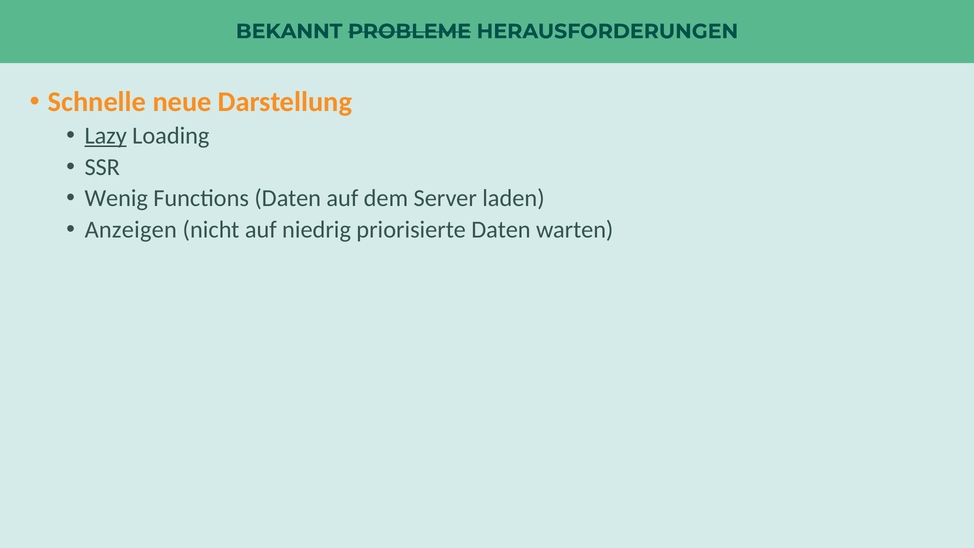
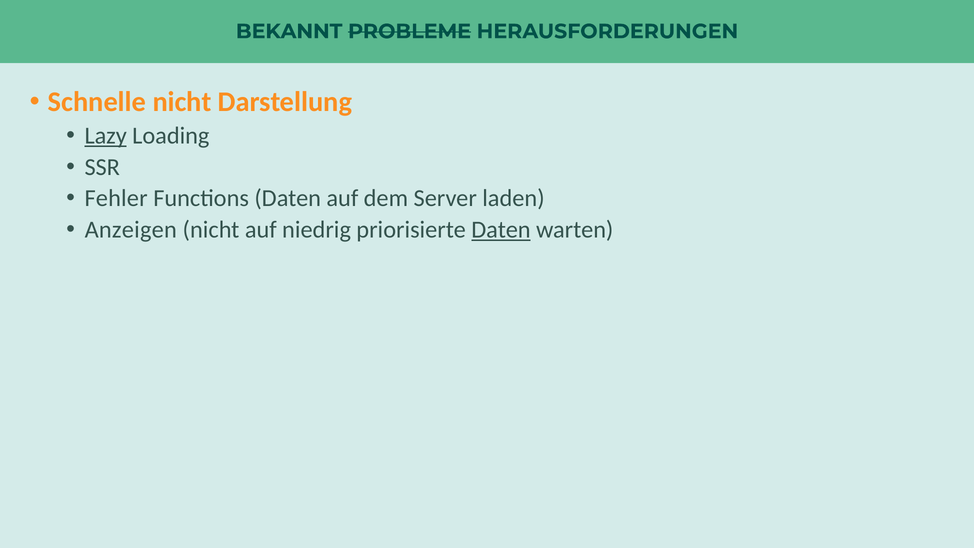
Schnelle neue: neue -> nicht
Wenig: Wenig -> Fehler
Daten at (501, 230) underline: none -> present
